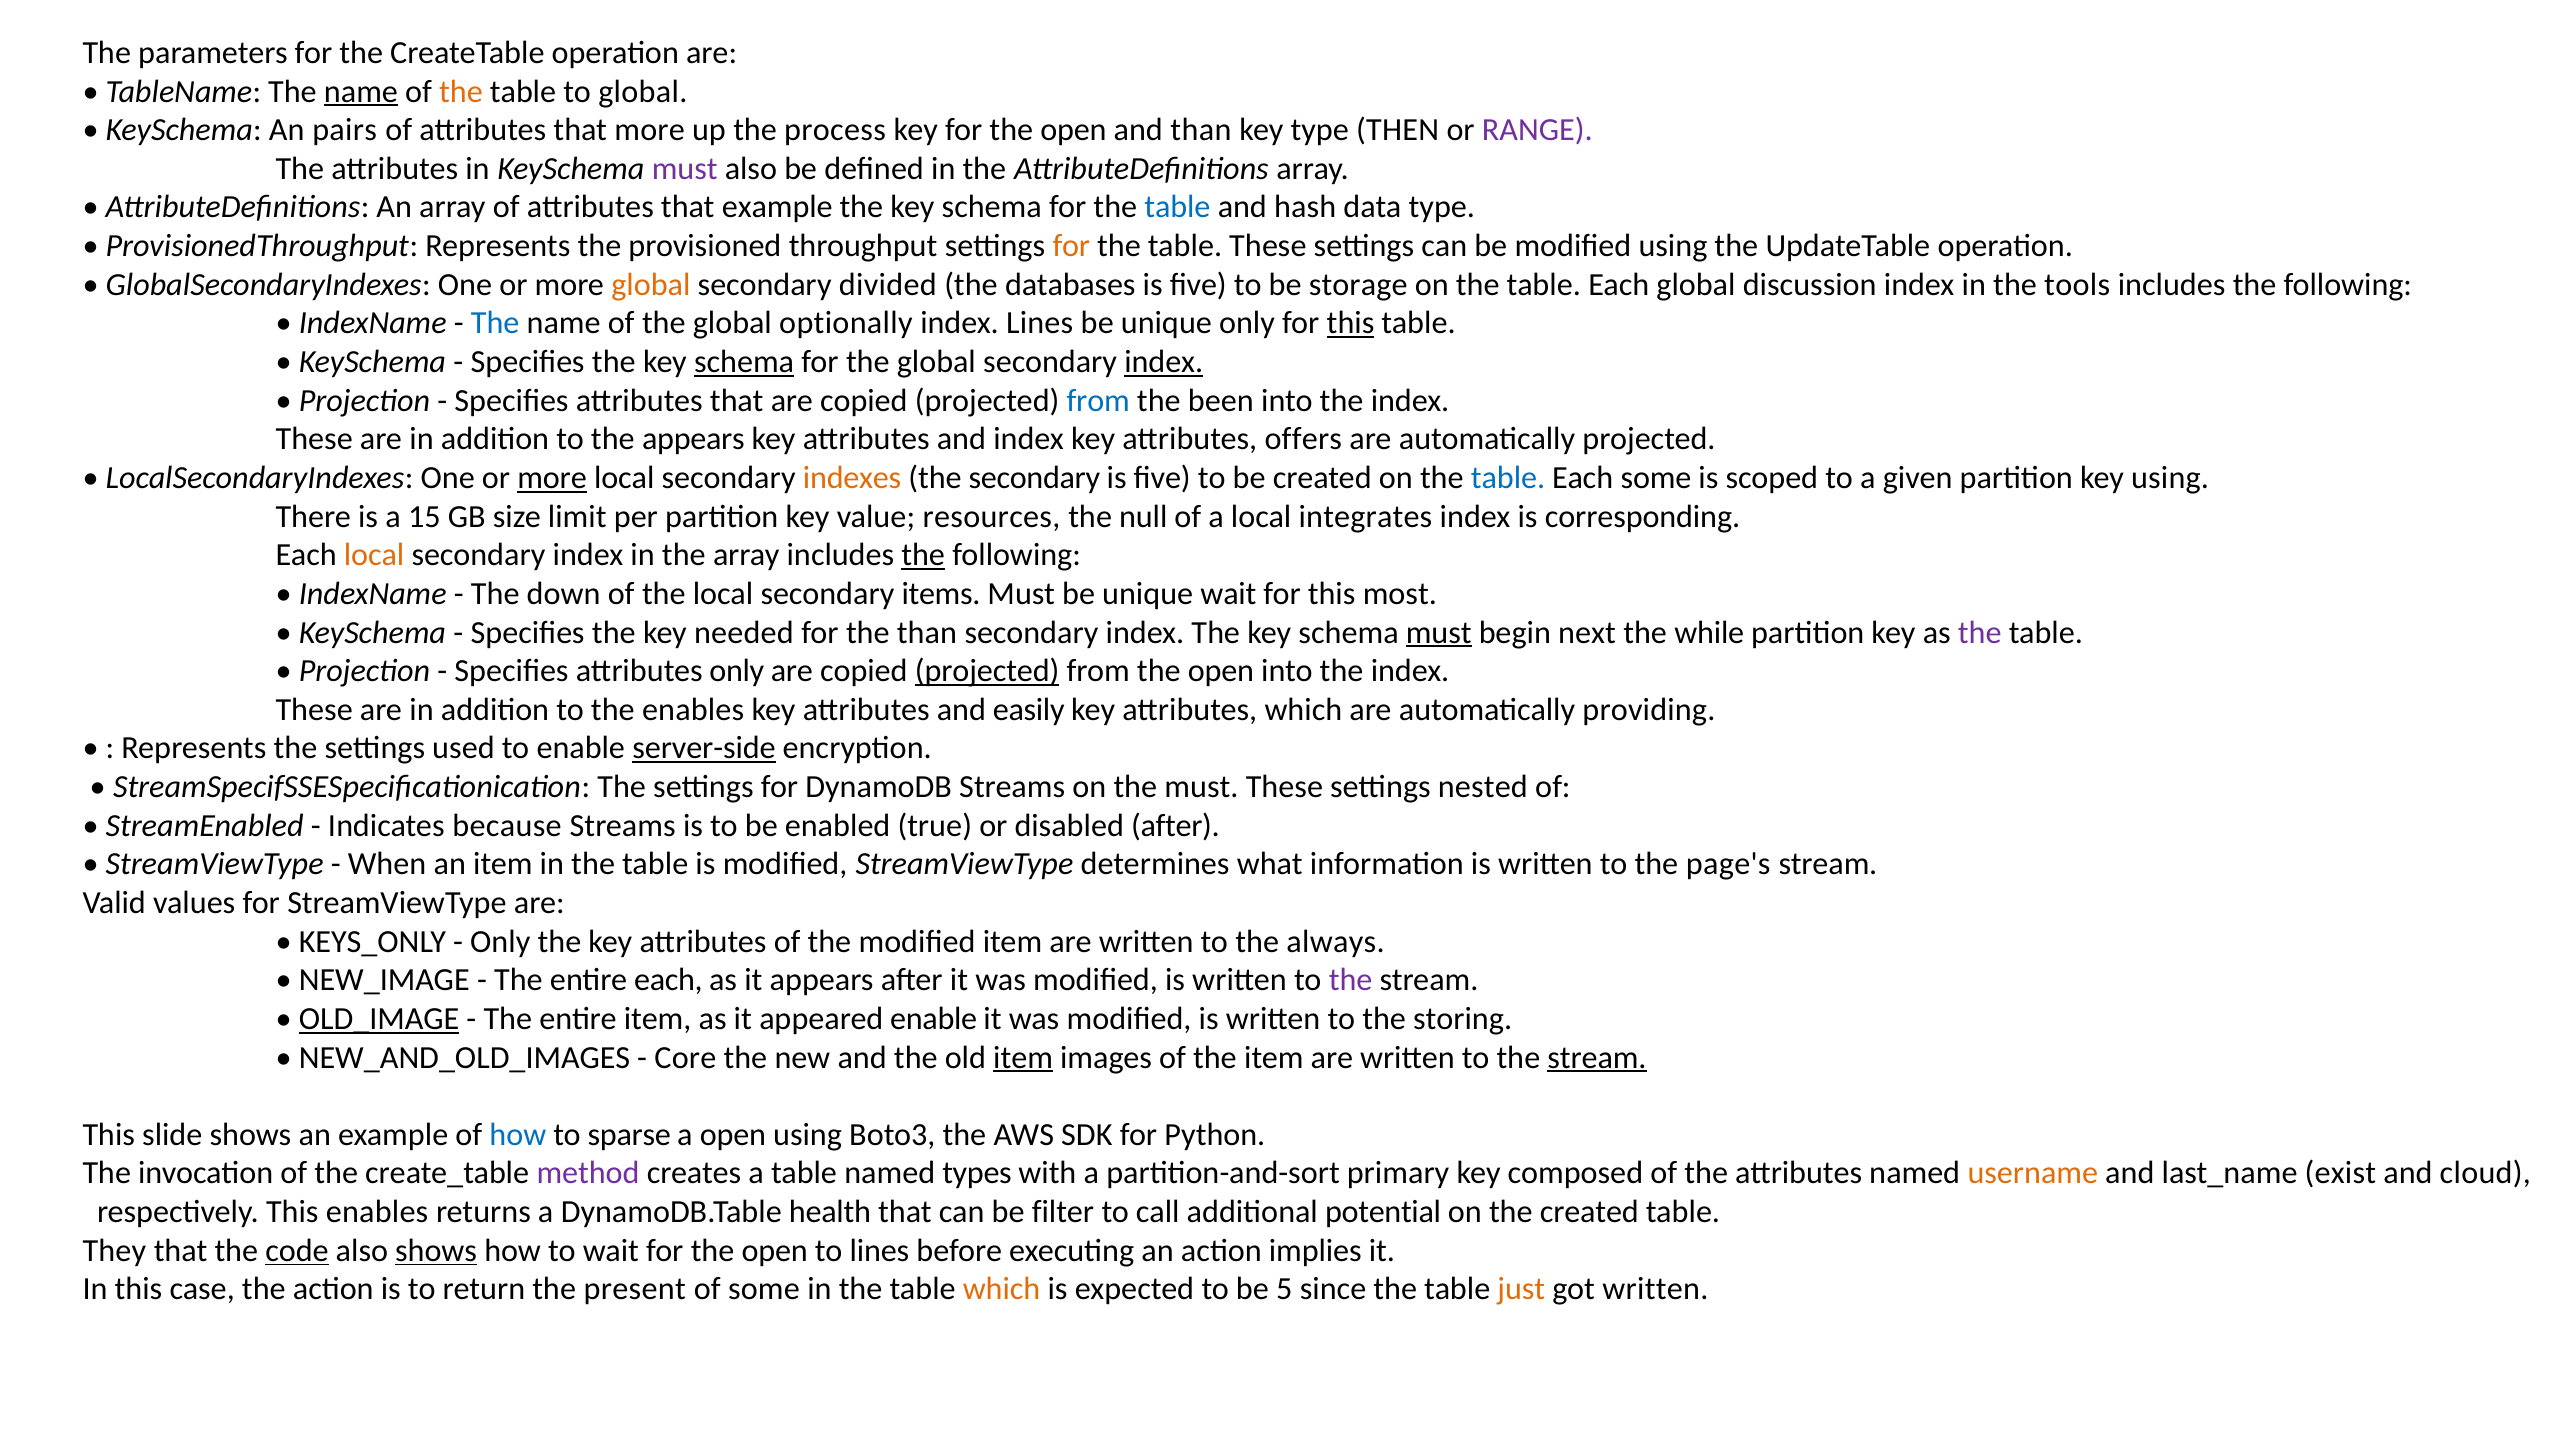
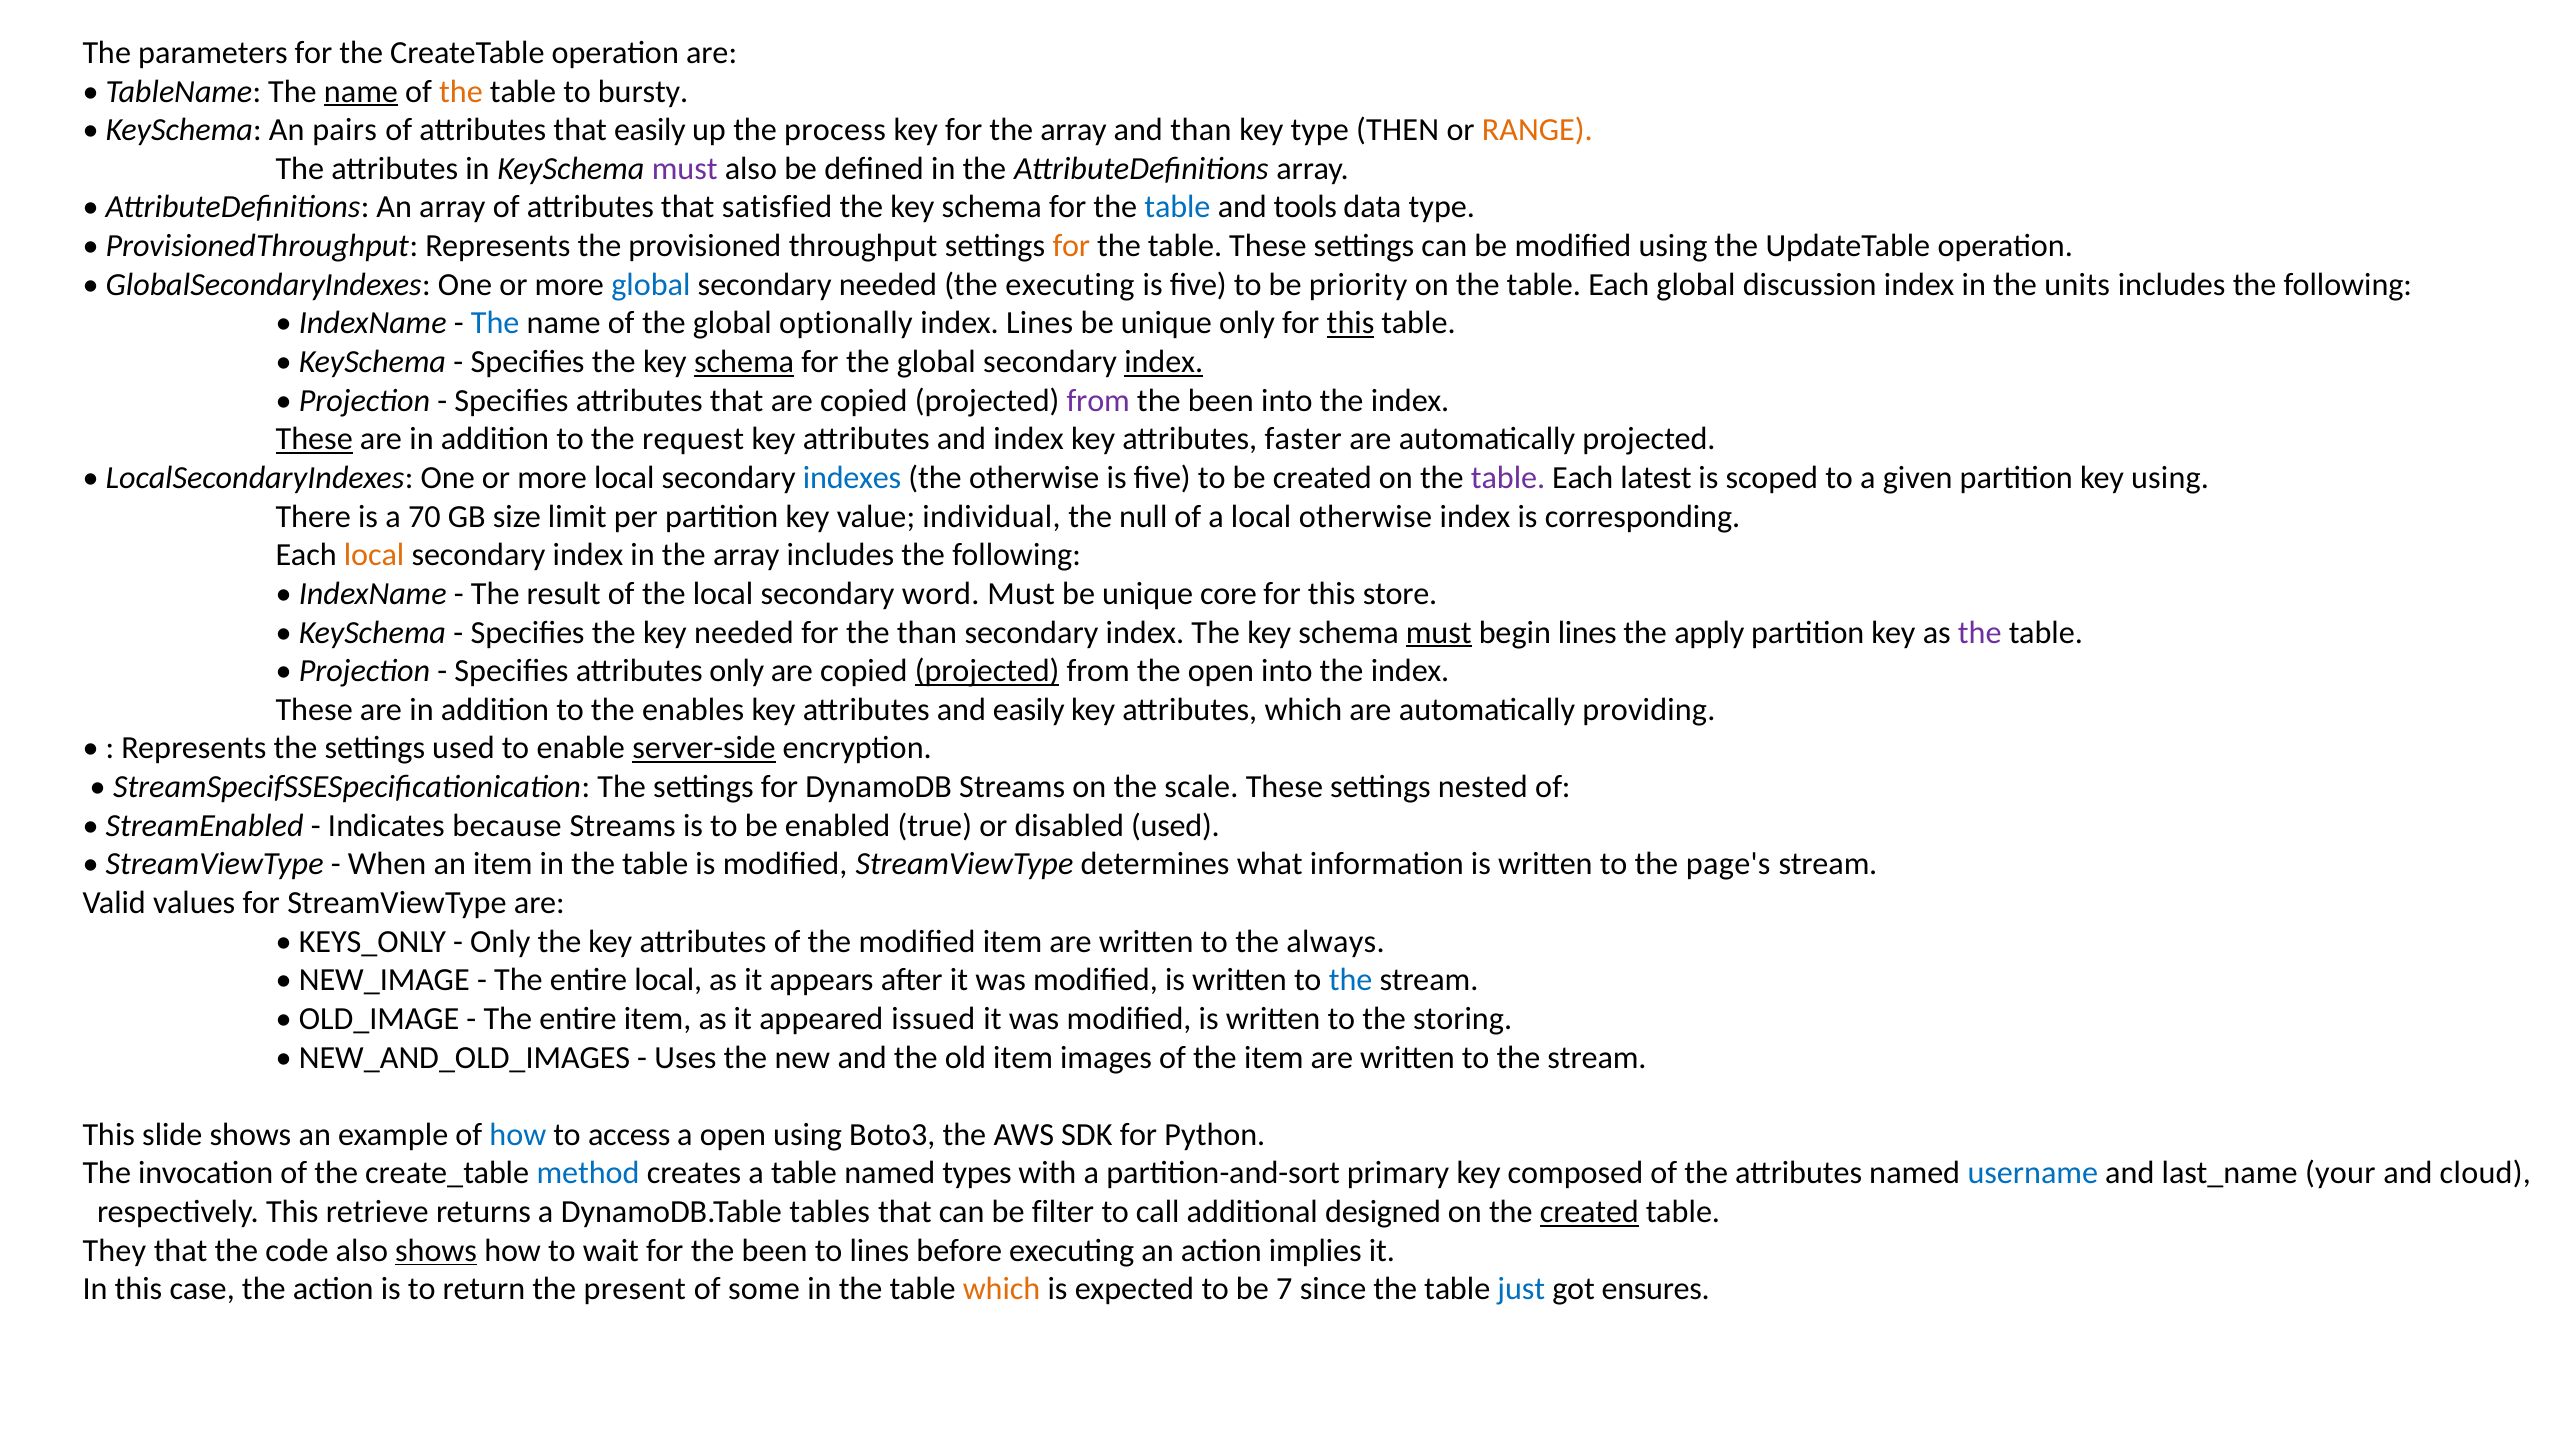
to global: global -> bursty
that more: more -> easily
key for the open: open -> array
RANGE colour: purple -> orange
that example: example -> satisfied
hash: hash -> tools
global at (651, 285) colour: orange -> blue
secondary divided: divided -> needed
the databases: databases -> executing
storage: storage -> priority
tools: tools -> units
from at (1098, 401) colour: blue -> purple
These at (314, 439) underline: none -> present
the appears: appears -> request
offers: offers -> faster
more at (552, 478) underline: present -> none
indexes colour: orange -> blue
the secondary: secondary -> otherwise
table at (1508, 478) colour: blue -> purple
Each some: some -> latest
15: 15 -> 70
resources: resources -> individual
local integrates: integrates -> otherwise
the at (923, 555) underline: present -> none
down: down -> result
items: items -> word
unique wait: wait -> core
most: most -> store
begin next: next -> lines
while: while -> apply
the must: must -> scale
disabled after: after -> used
entire each: each -> local
the at (1351, 980) colour: purple -> blue
OLD_IMAGE underline: present -> none
appeared enable: enable -> issued
Core: Core -> Uses
item at (1023, 1057) underline: present -> none
stream at (1597, 1057) underline: present -> none
sparse: sparse -> access
method colour: purple -> blue
username colour: orange -> blue
exist: exist -> your
This enables: enables -> retrieve
health: health -> tables
potential: potential -> designed
created at (1589, 1212) underline: none -> present
code underline: present -> none
wait for the open: open -> been
5: 5 -> 7
just colour: orange -> blue
got written: written -> ensures
